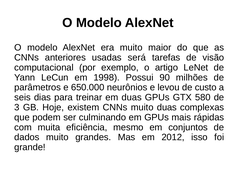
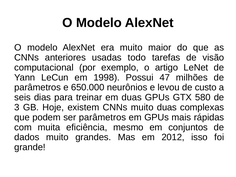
será: será -> todo
90: 90 -> 47
ser culminando: culminando -> parâmetros
